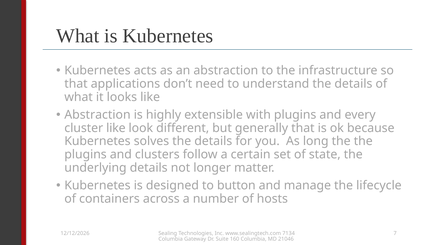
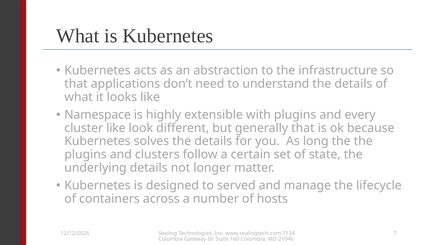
Abstraction at (97, 115): Abstraction -> Namespace
button: button -> served
